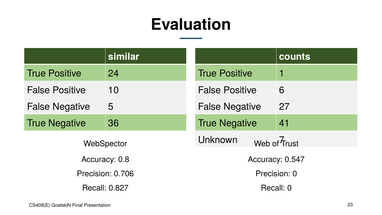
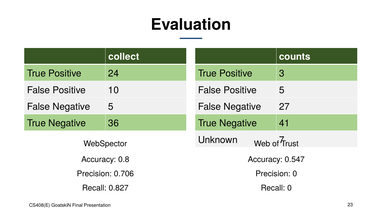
similar: similar -> collect
1: 1 -> 3
Positive 6: 6 -> 5
